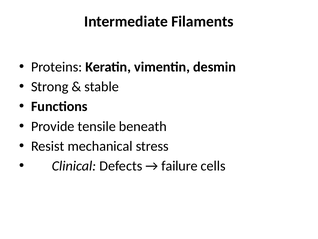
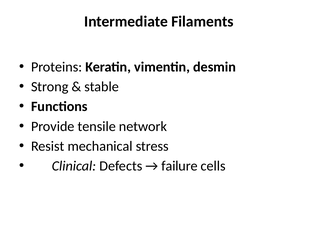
beneath: beneath -> network
